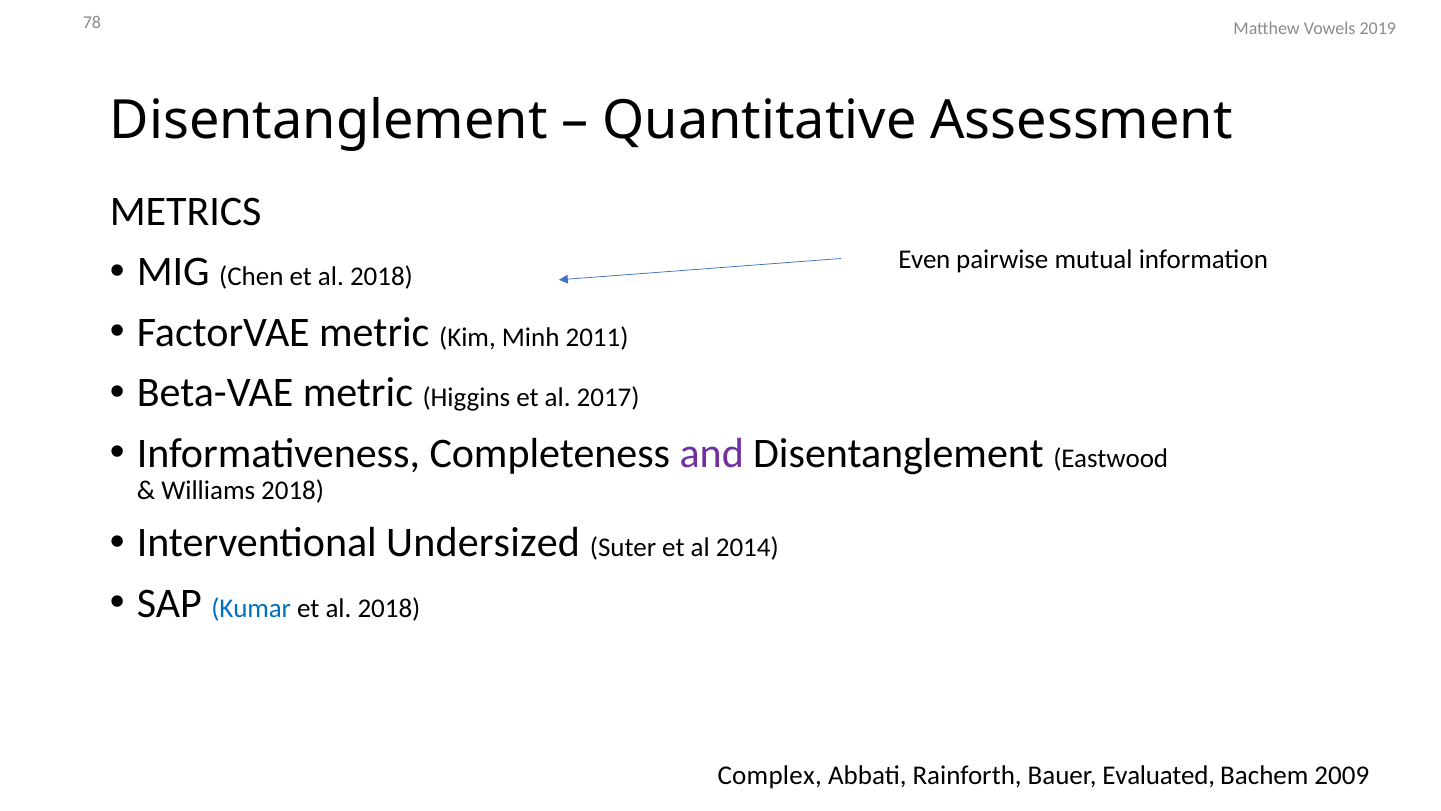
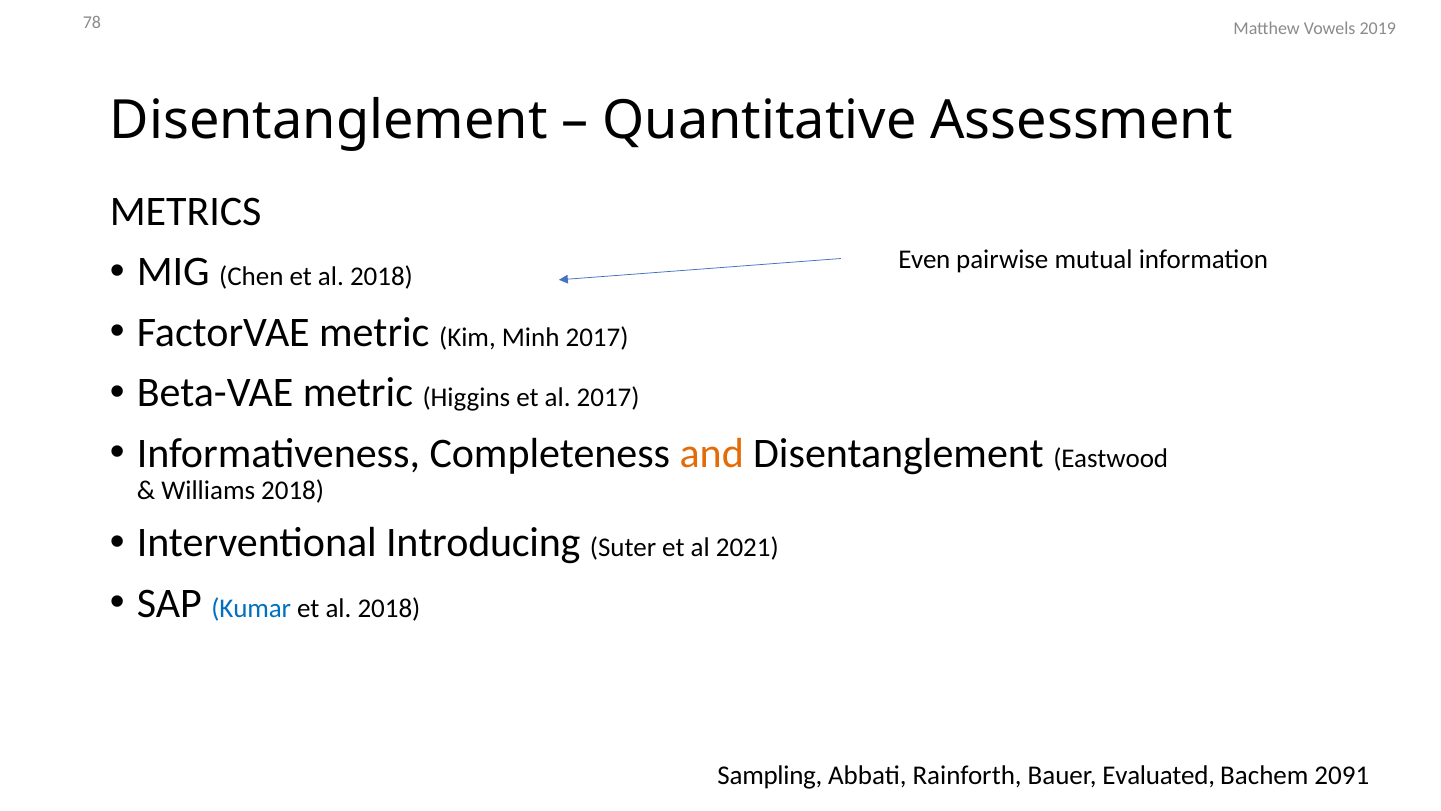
Minh 2011: 2011 -> 2017
and colour: purple -> orange
Undersized: Undersized -> Introducing
2014: 2014 -> 2021
Complex: Complex -> Sampling
2009: 2009 -> 2091
